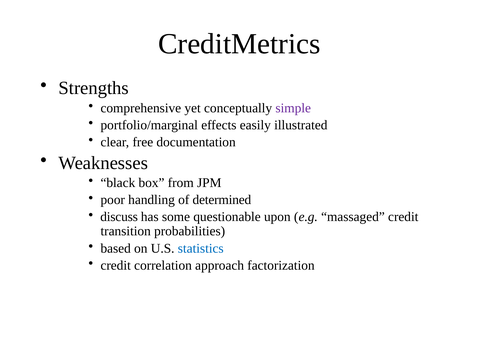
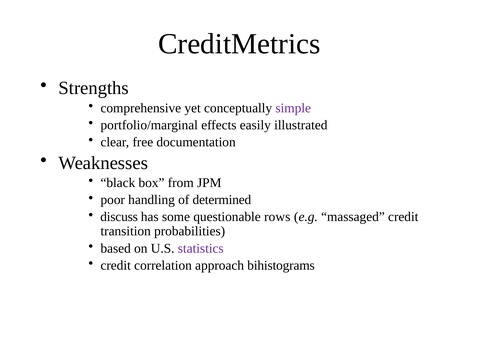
upon: upon -> rows
statistics colour: blue -> purple
factorization: factorization -> bihistograms
